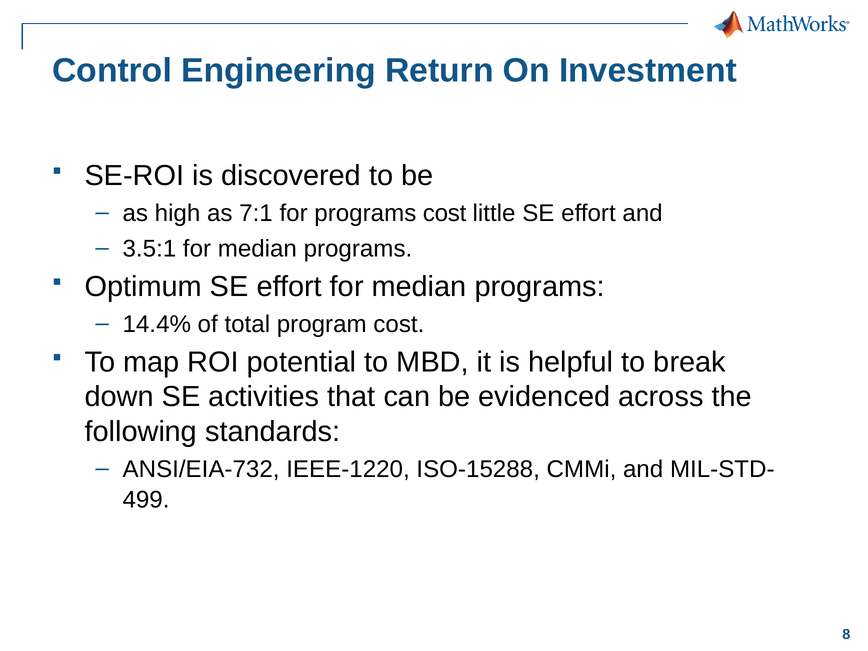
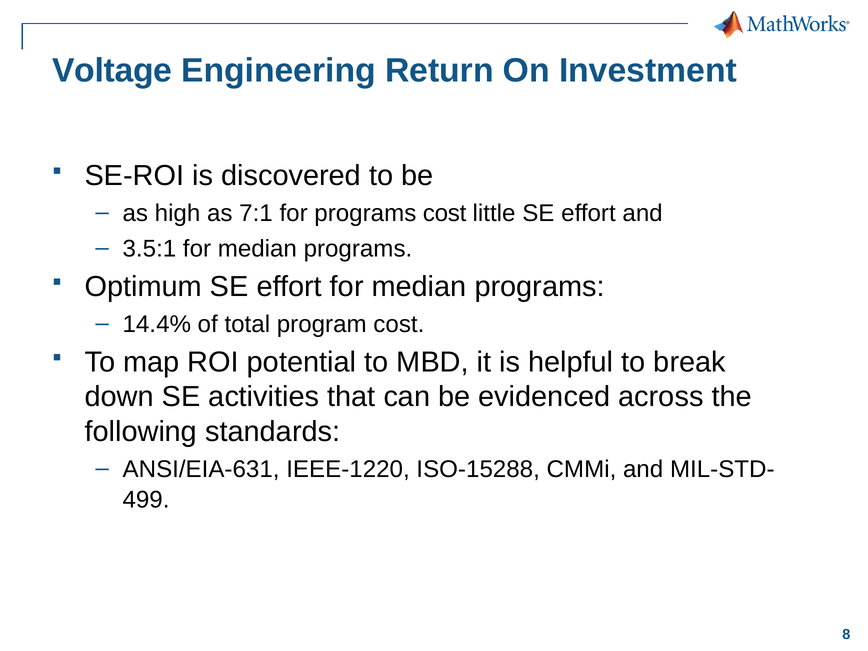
Control: Control -> Voltage
ANSI/EIA-732: ANSI/EIA-732 -> ANSI/EIA-631
